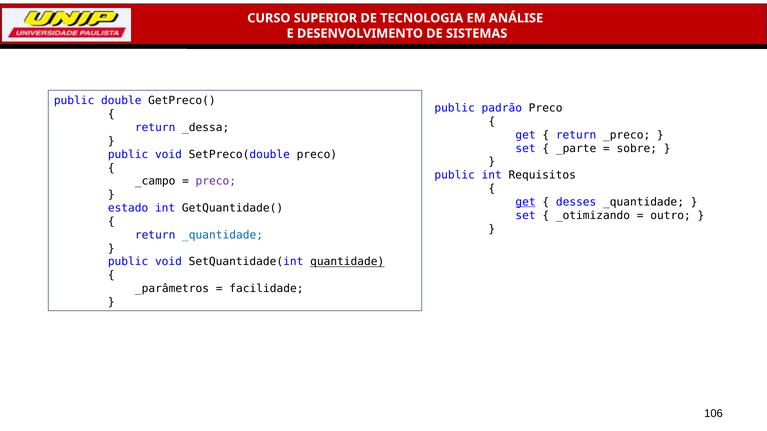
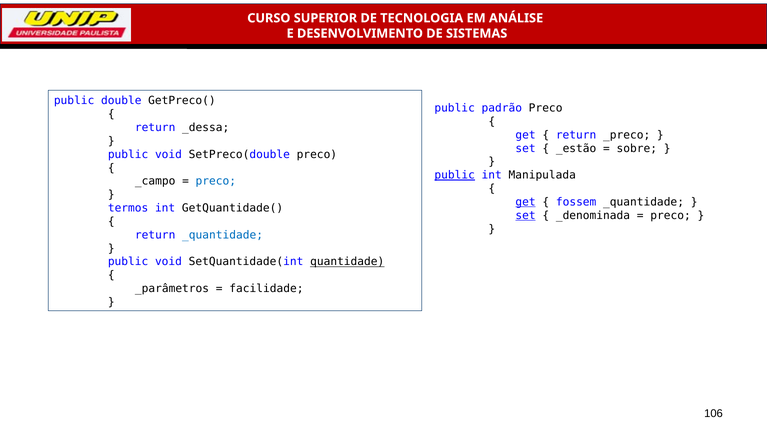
_parte: _parte -> _estão
public at (455, 175) underline: none -> present
Requisitos: Requisitos -> Manipulada
preco at (216, 181) colour: purple -> blue
desses: desses -> fossem
estado: estado -> termos
set at (526, 216) underline: none -> present
_otimizando: _otimizando -> _denominada
outro at (671, 216): outro -> preco
